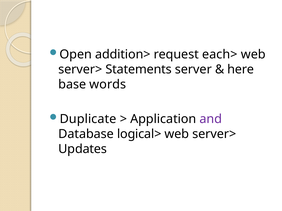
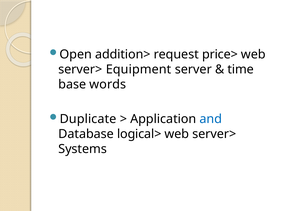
each>: each> -> price>
Statements: Statements -> Equipment
here: here -> time
and colour: purple -> blue
Updates: Updates -> Systems
